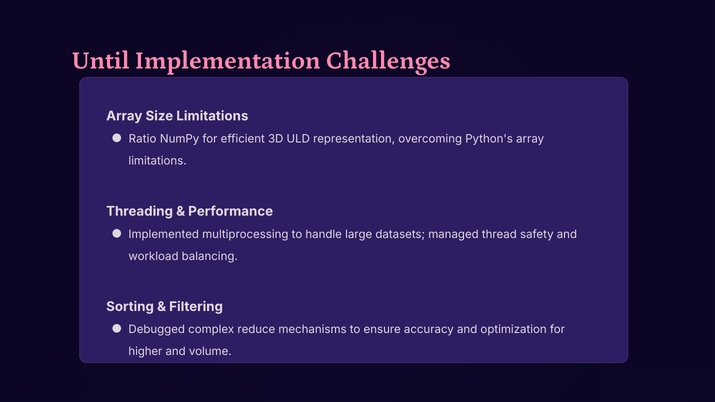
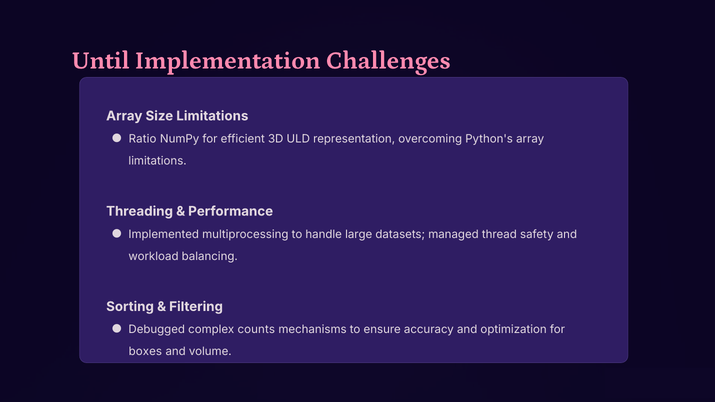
reduce: reduce -> counts
higher: higher -> boxes
